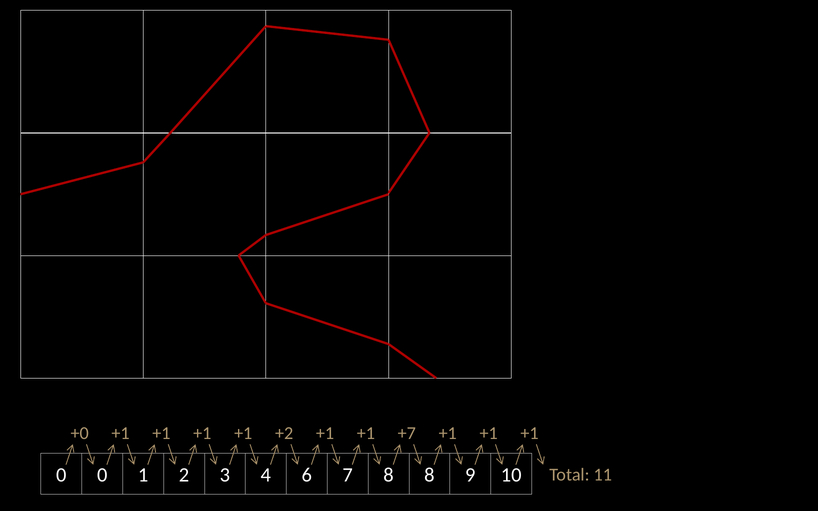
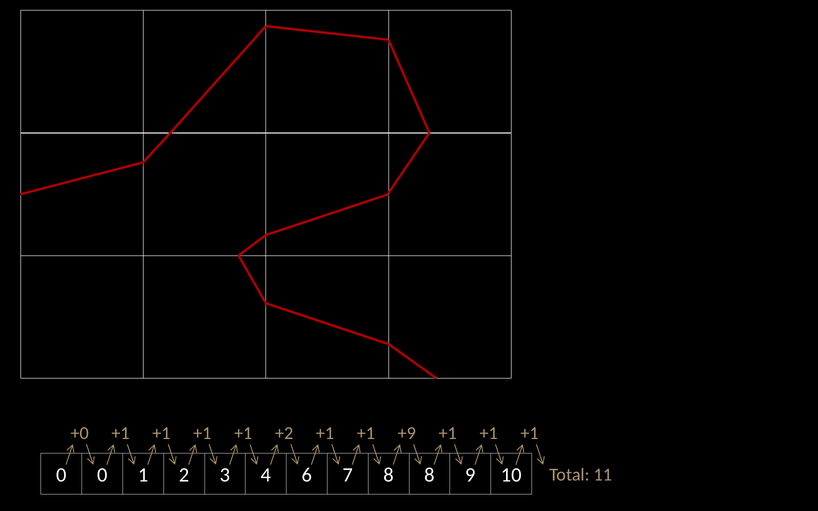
+7: +7 -> +9
